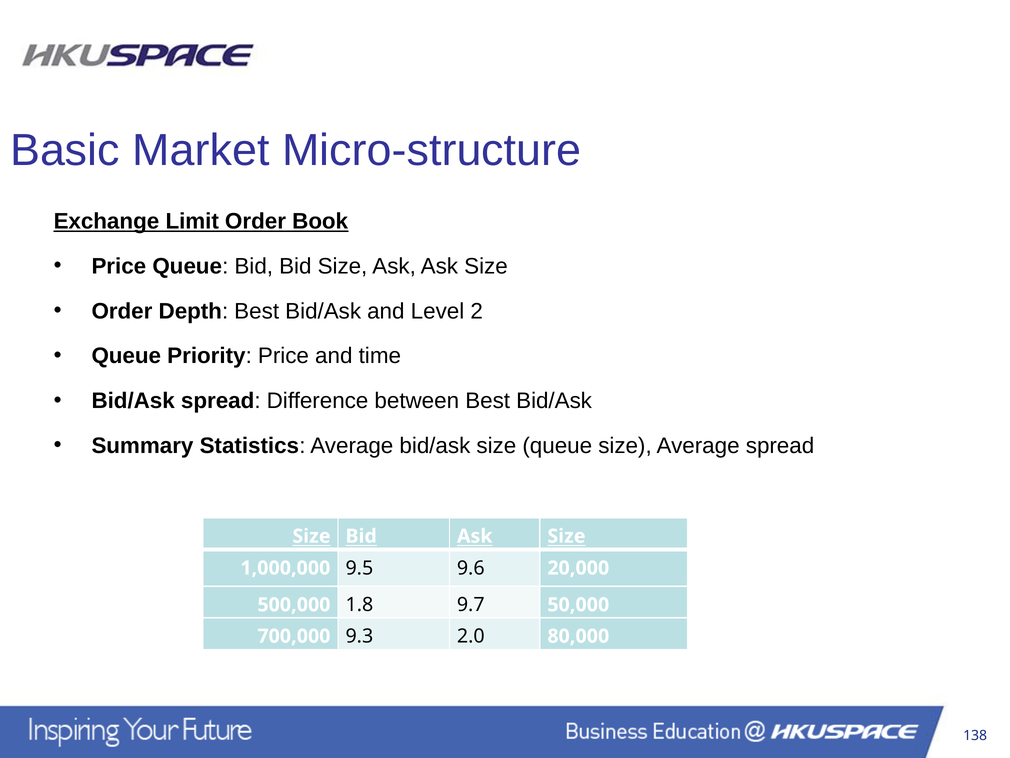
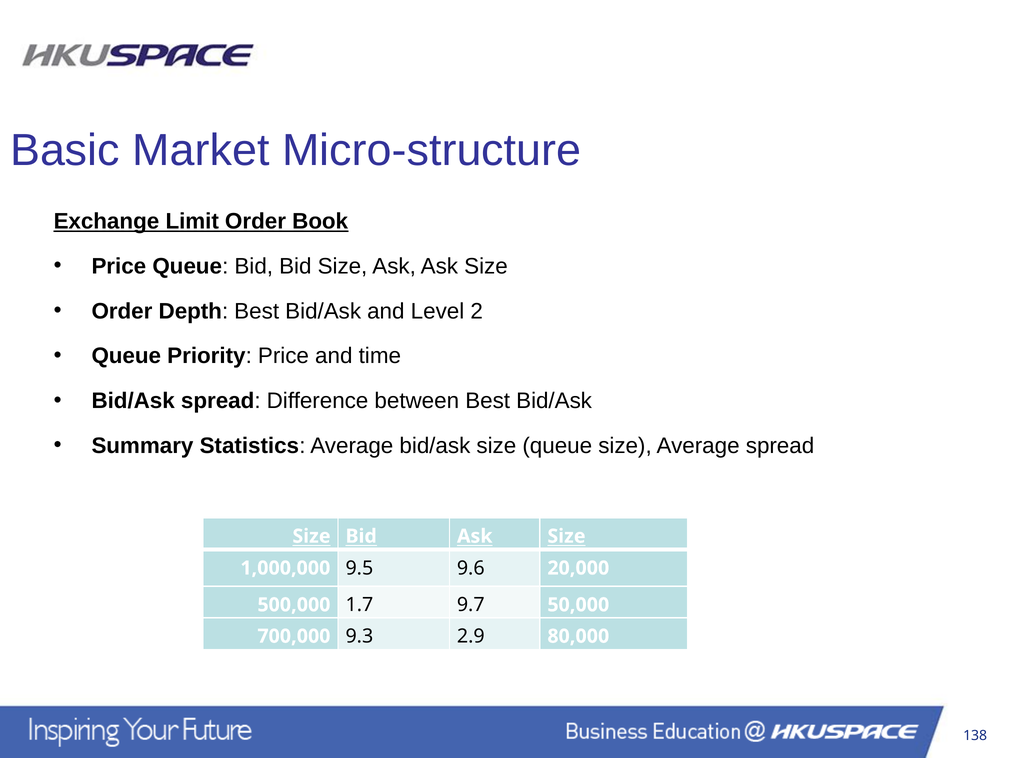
1.8: 1.8 -> 1.7
2.0: 2.0 -> 2.9
